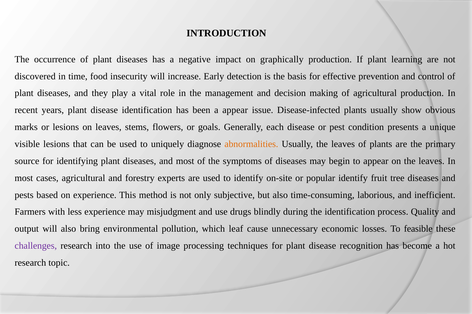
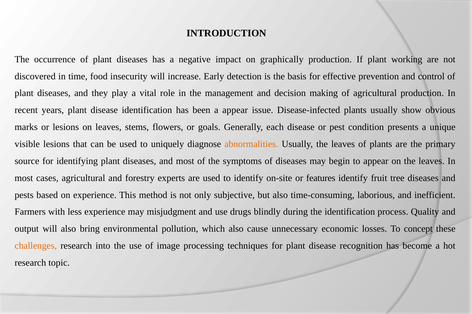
learning: learning -> working
popular: popular -> features
which leaf: leaf -> also
feasible: feasible -> concept
challenges colour: purple -> orange
